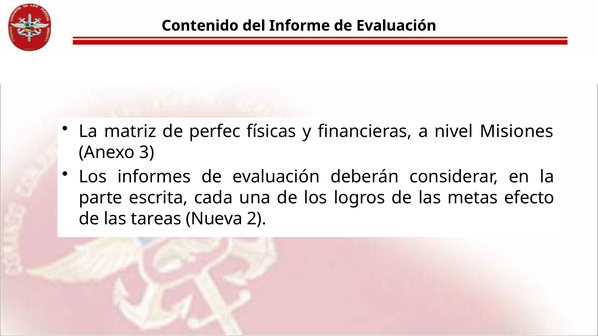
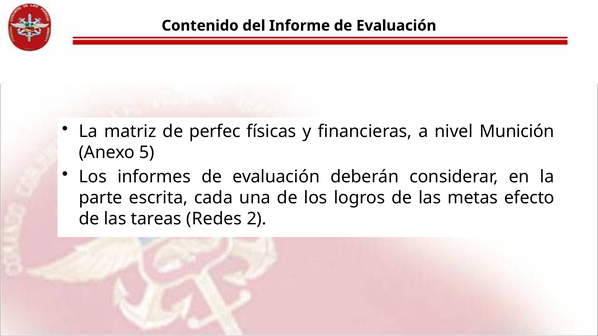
Misiones: Misiones -> Munición
3: 3 -> 5
Nueva: Nueva -> Redes
